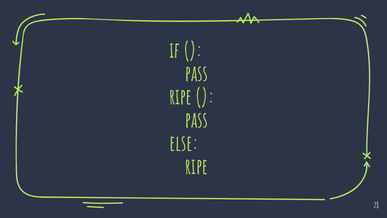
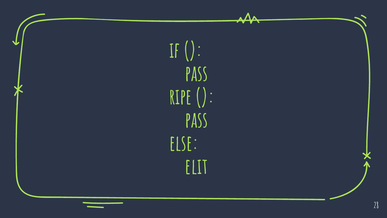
ripe at (197, 167): ripe -> elit
